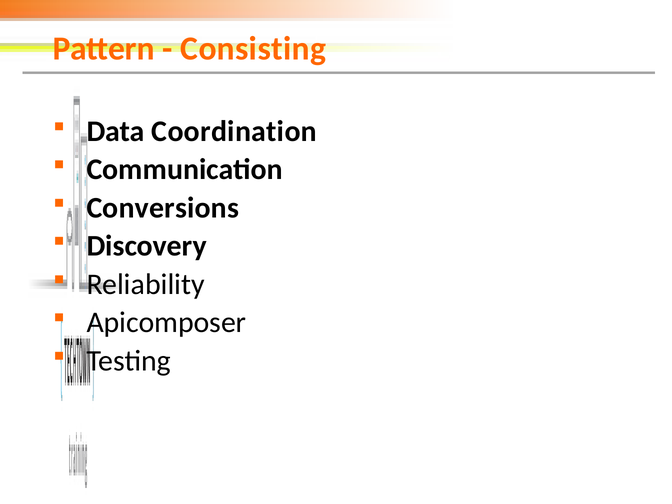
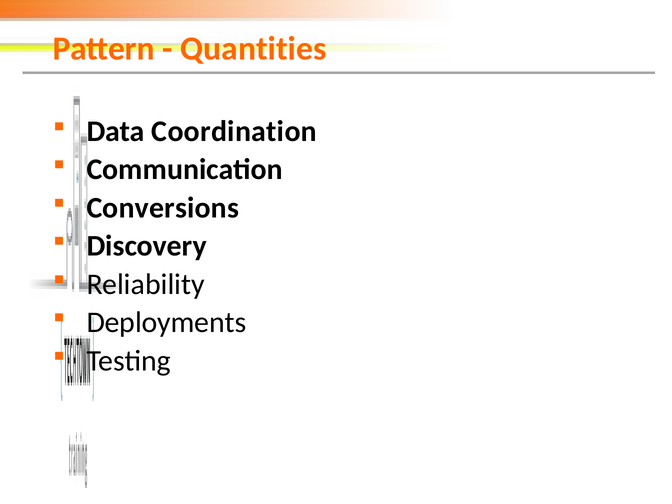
Consisting: Consisting -> Quantities
Apicomposer: Apicomposer -> Deployments
